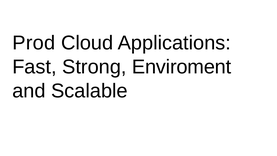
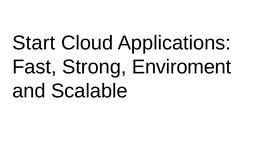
Prod: Prod -> Start
